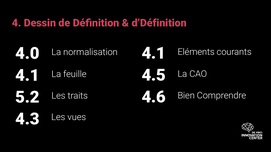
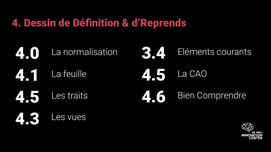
d’Définition: d’Définition -> d’Reprends
4.1 at (154, 53): 4.1 -> 3.4
5.2 at (27, 97): 5.2 -> 4.5
